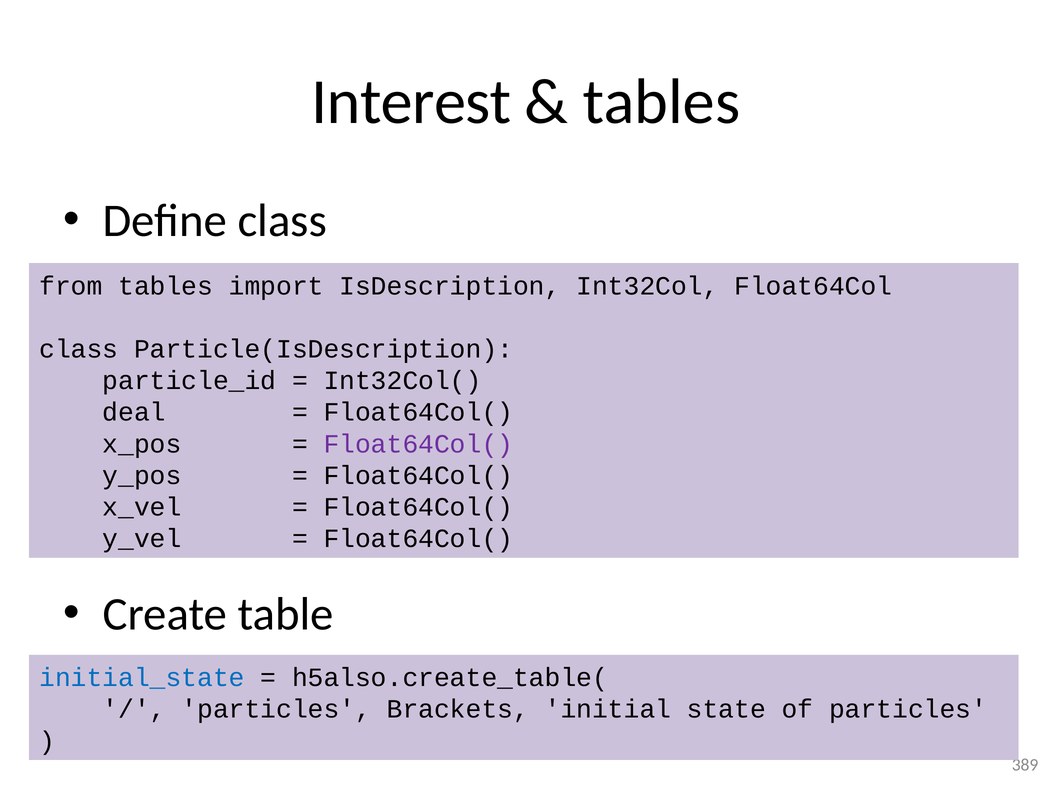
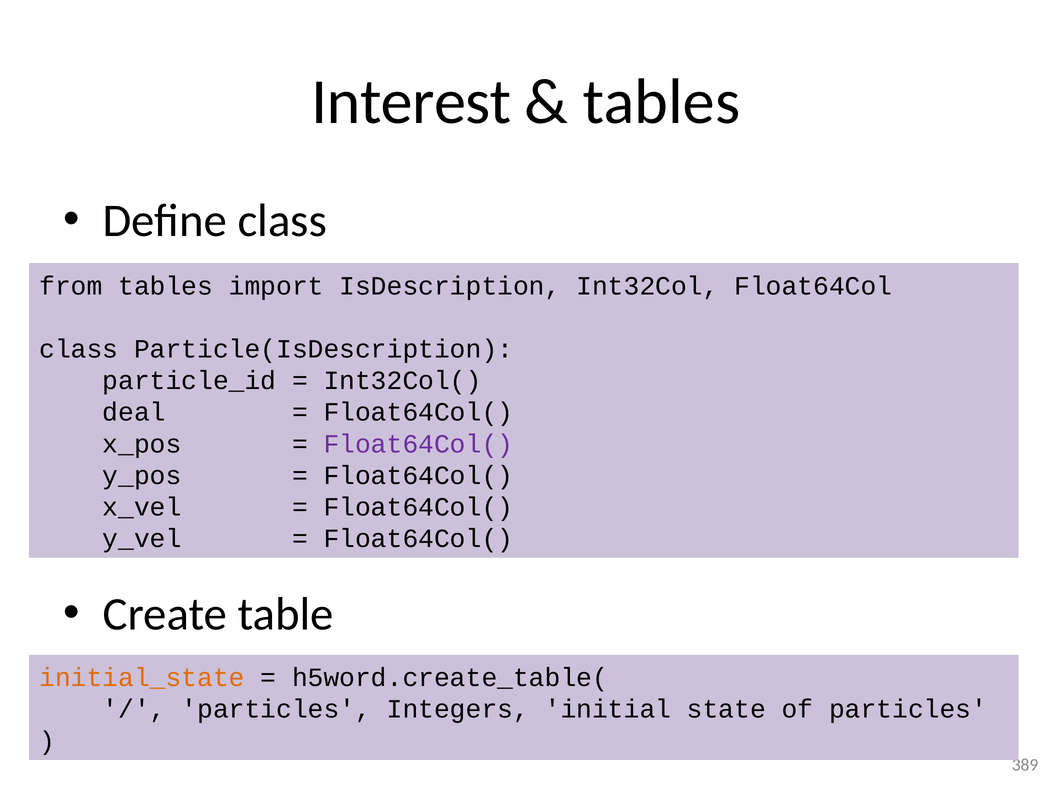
initial_state colour: blue -> orange
h5also.create_table(: h5also.create_table( -> h5word.create_table(
Brackets: Brackets -> Integers
